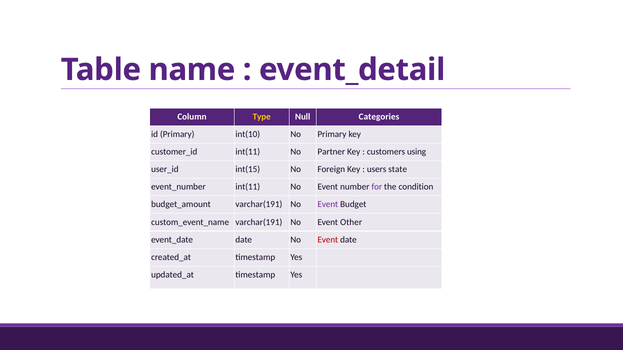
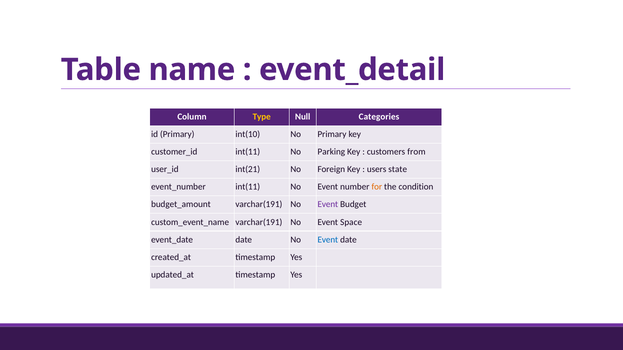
Partner: Partner -> Parking
using: using -> from
int(15: int(15 -> int(21
for colour: purple -> orange
Other: Other -> Space
Event at (328, 240) colour: red -> blue
